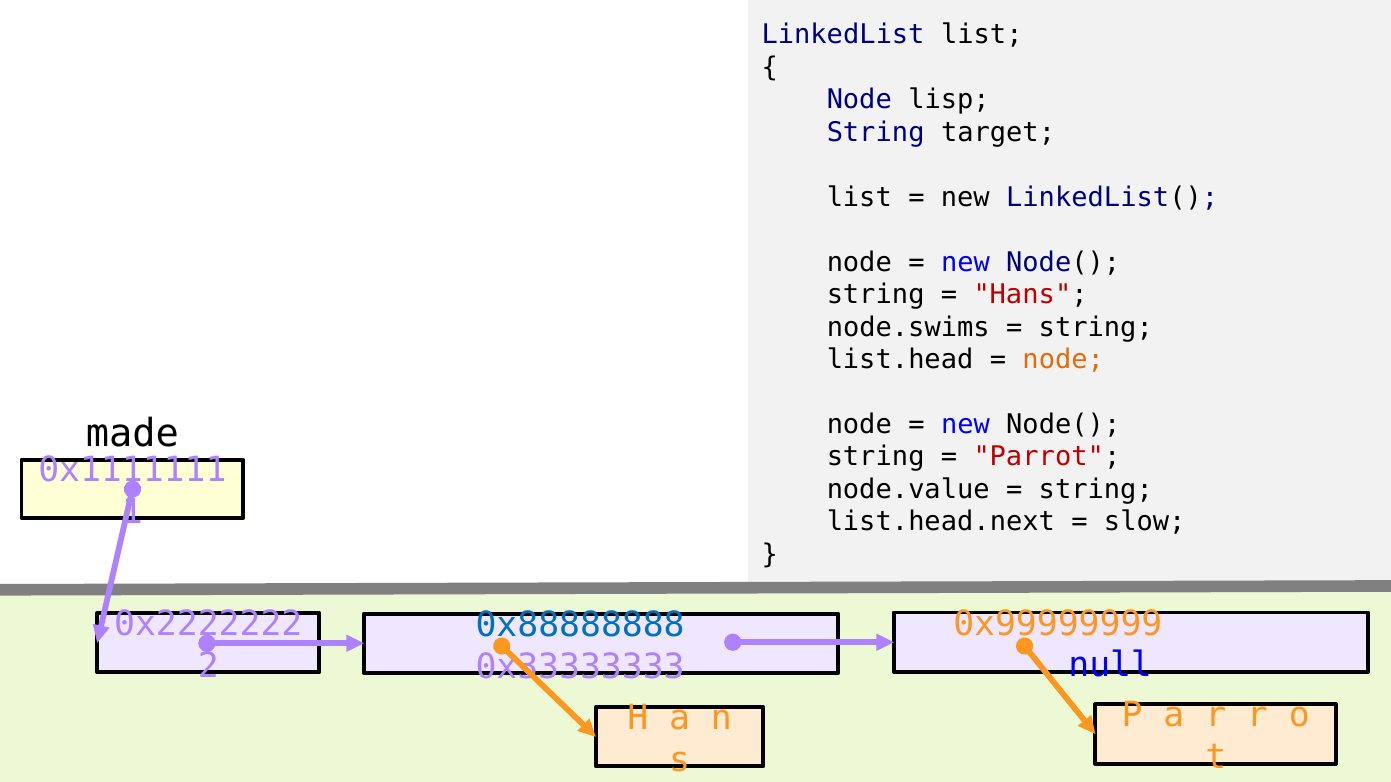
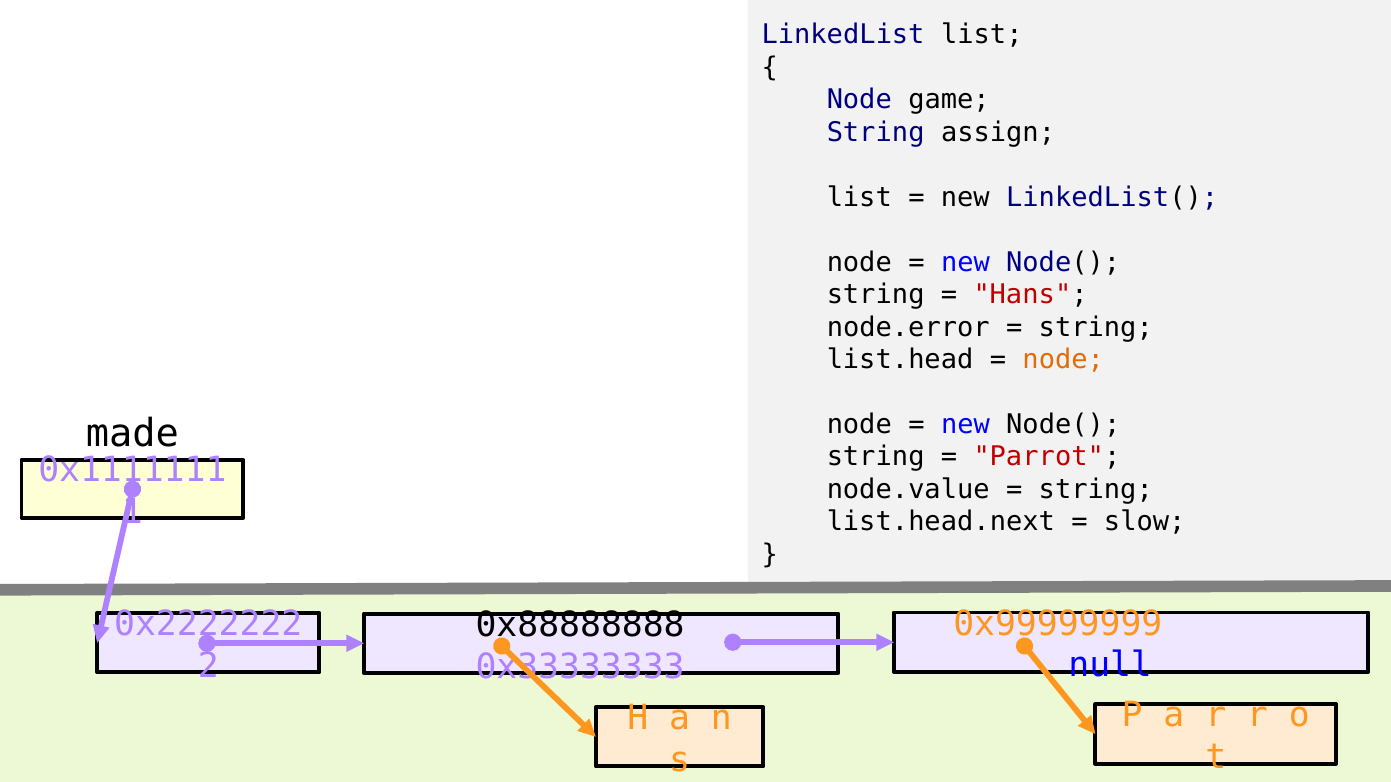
lisp: lisp -> game
target: target -> assign
node.swims: node.swims -> node.error
0x88888888 colour: blue -> black
